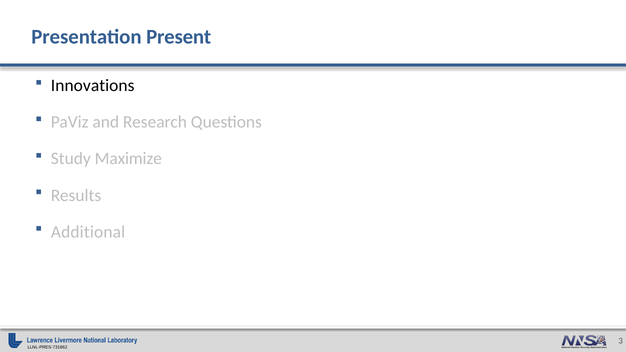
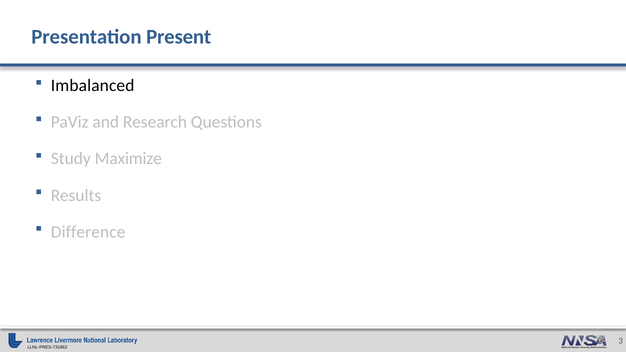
Innovations: Innovations -> Imbalanced
Additional: Additional -> Difference
